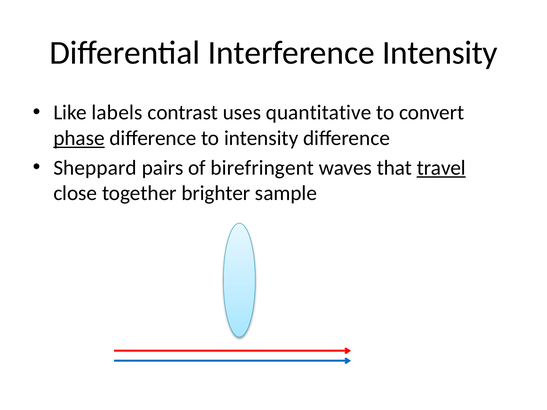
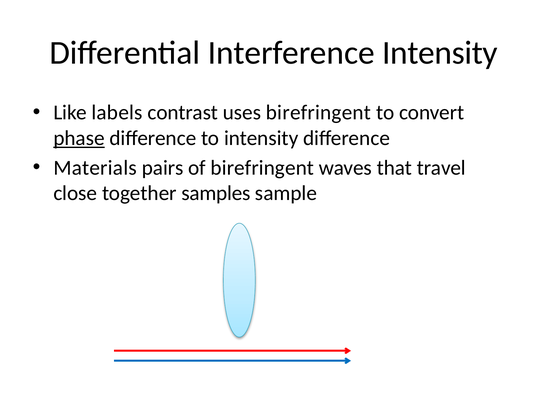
uses quantitative: quantitative -> birefringent
Sheppard: Sheppard -> Materials
travel underline: present -> none
brighter: brighter -> samples
